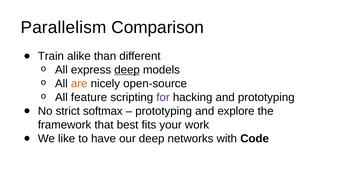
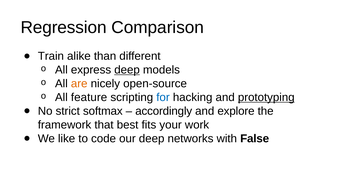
Parallelism: Parallelism -> Regression
for colour: purple -> blue
prototyping at (266, 98) underline: none -> present
prototyping at (164, 111): prototyping -> accordingly
have: have -> code
Code: Code -> False
